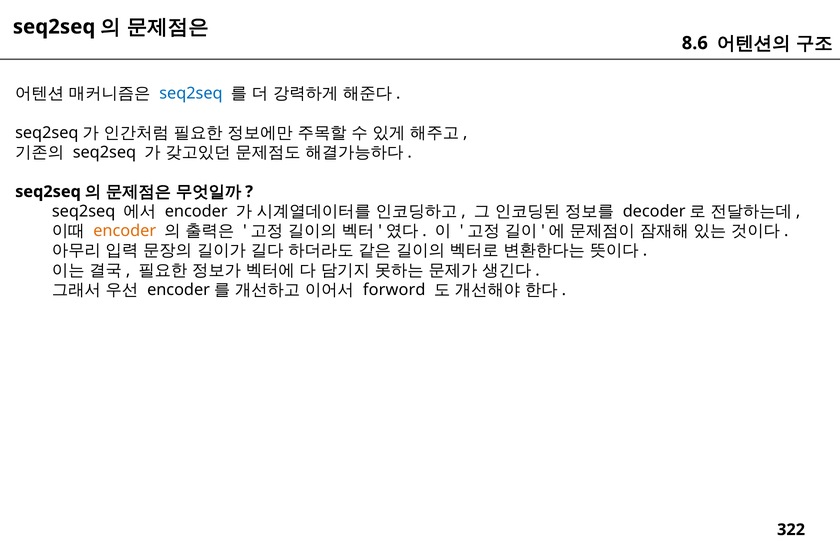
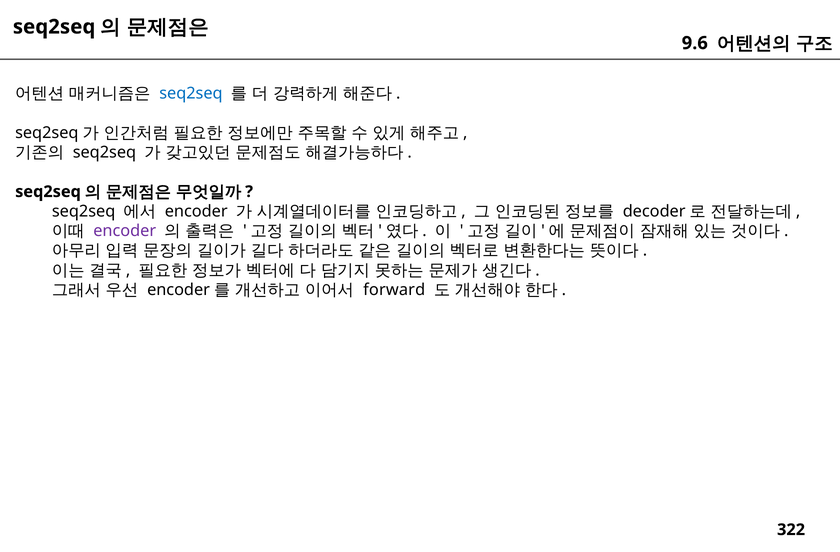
8.6: 8.6 -> 9.6
encoder at (125, 231) colour: orange -> purple
forword: forword -> forward
